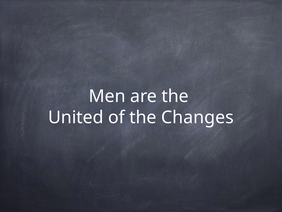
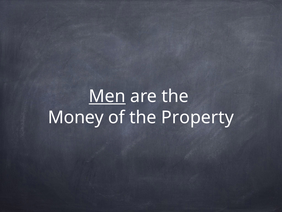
Men underline: none -> present
United: United -> Money
Changes: Changes -> Property
